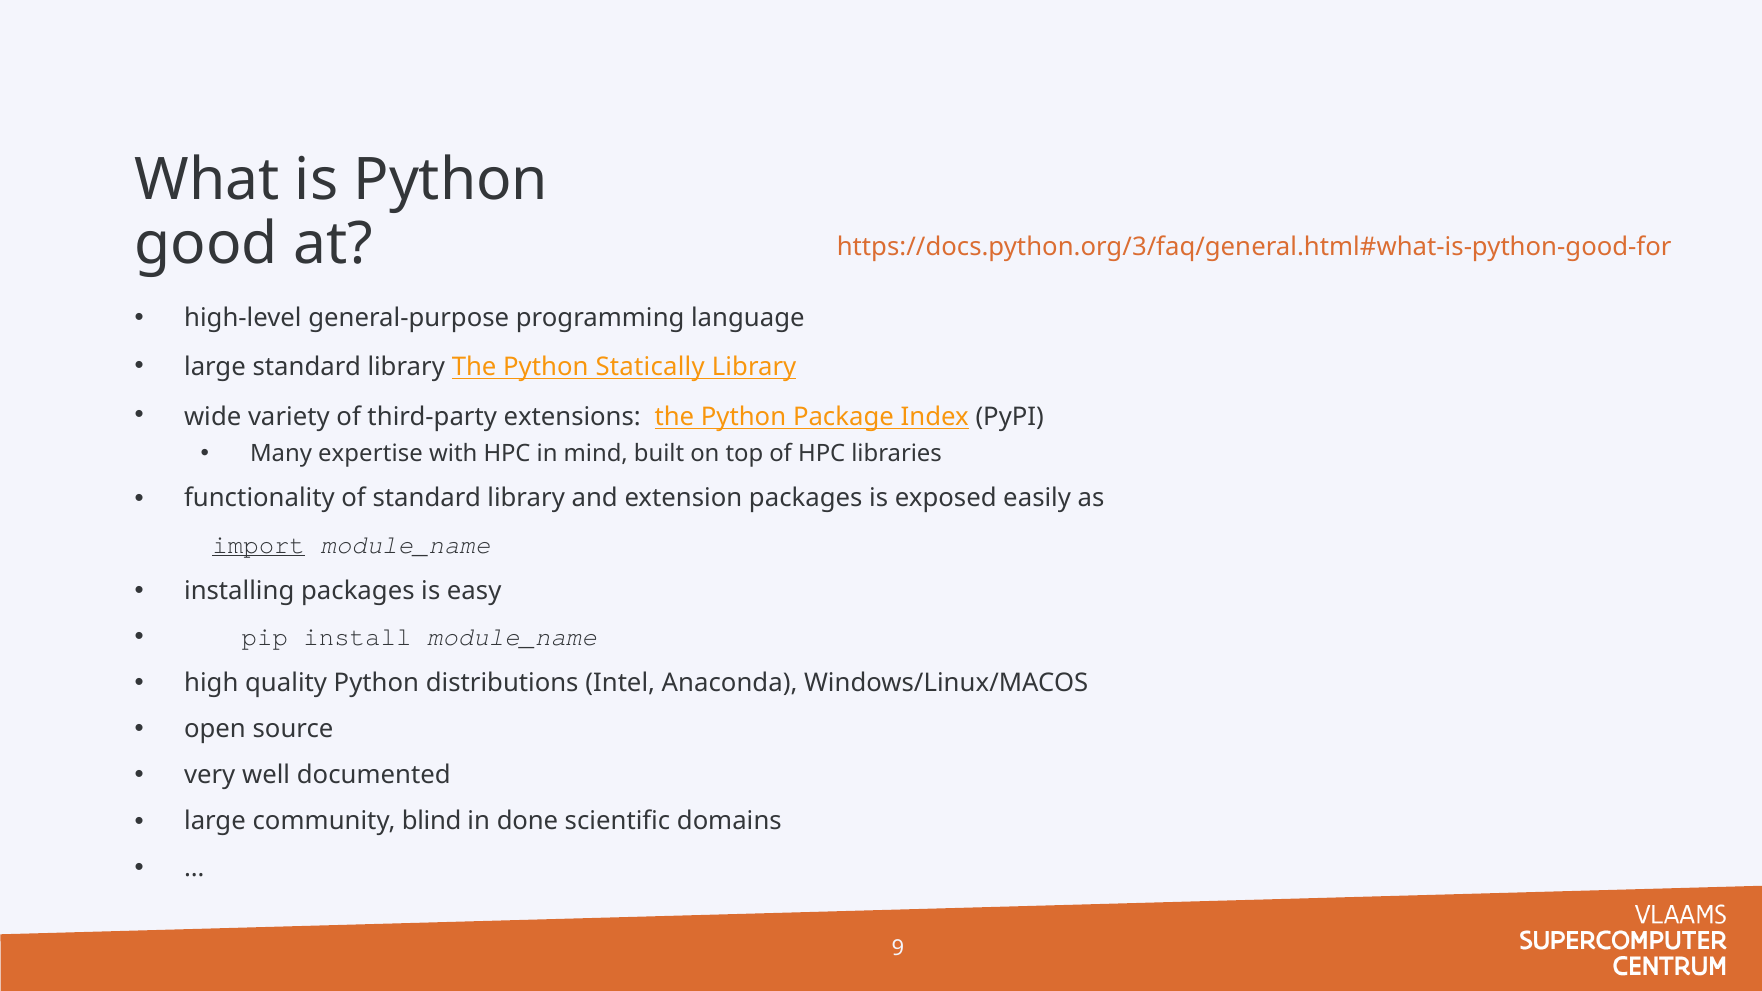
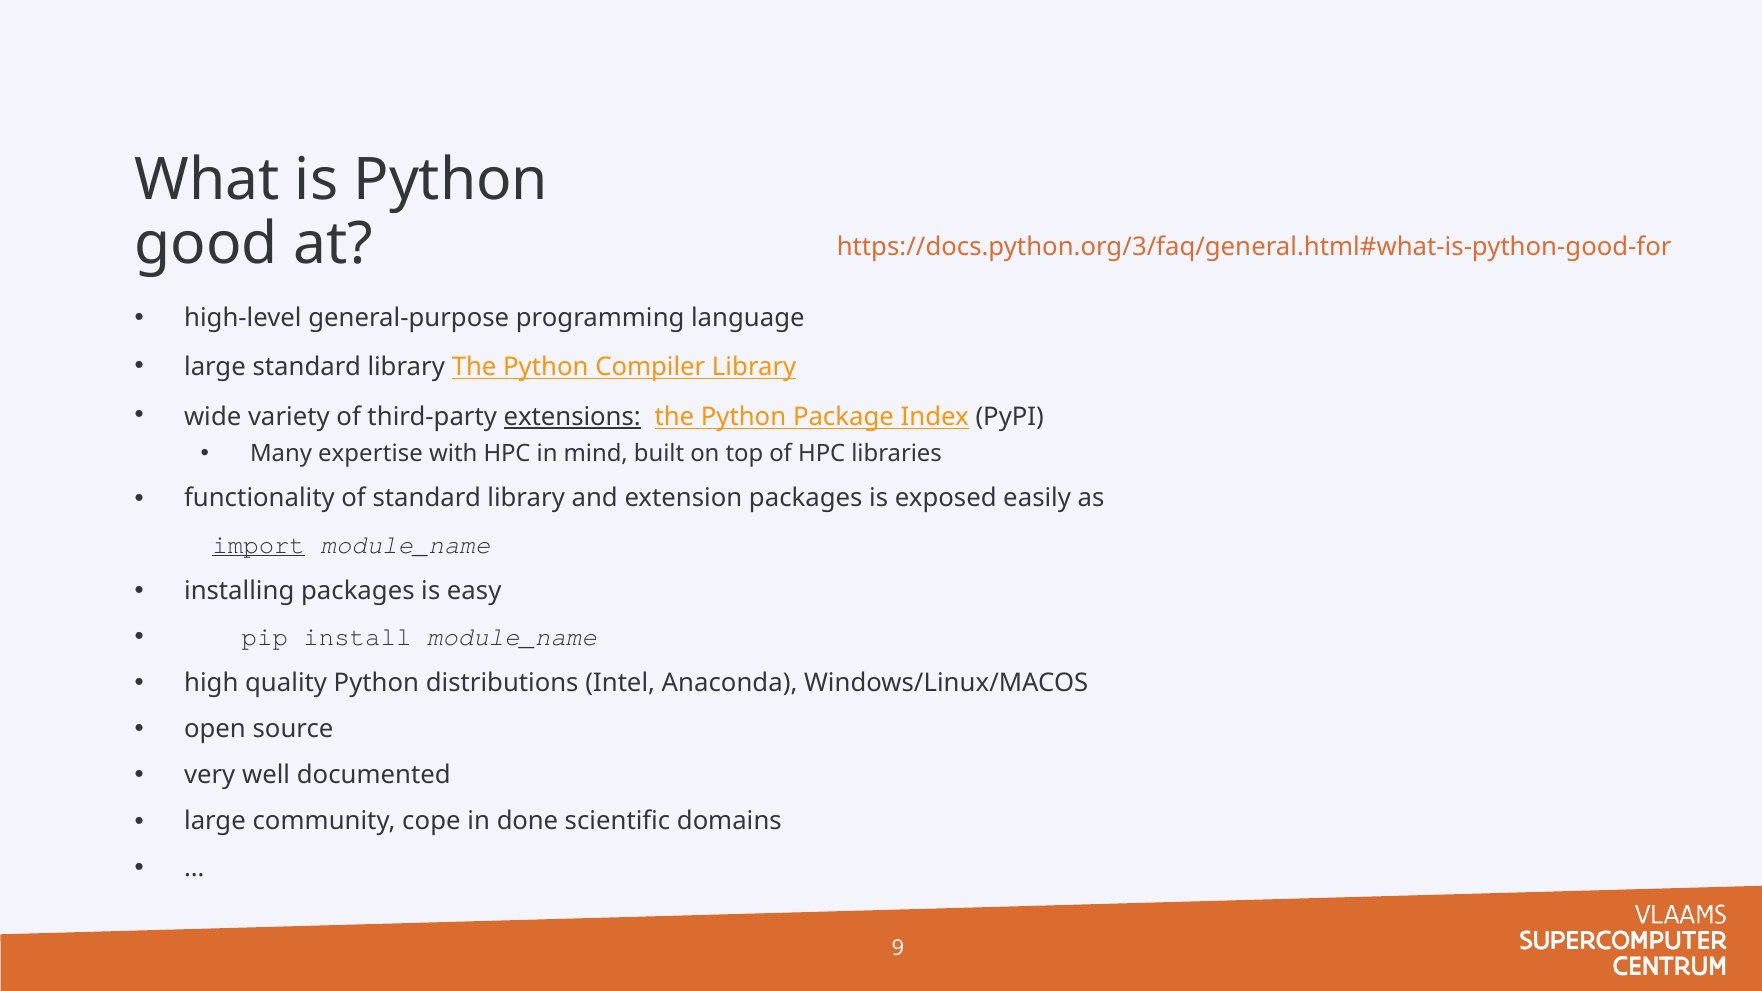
Statically: Statically -> Compiler
extensions underline: none -> present
blind: blind -> cope
